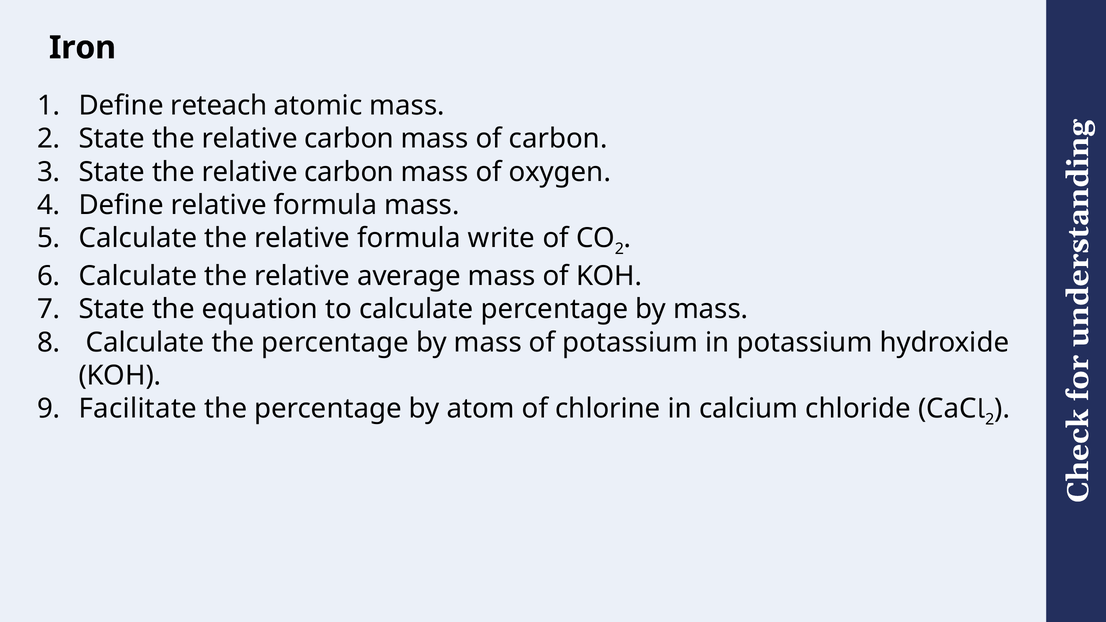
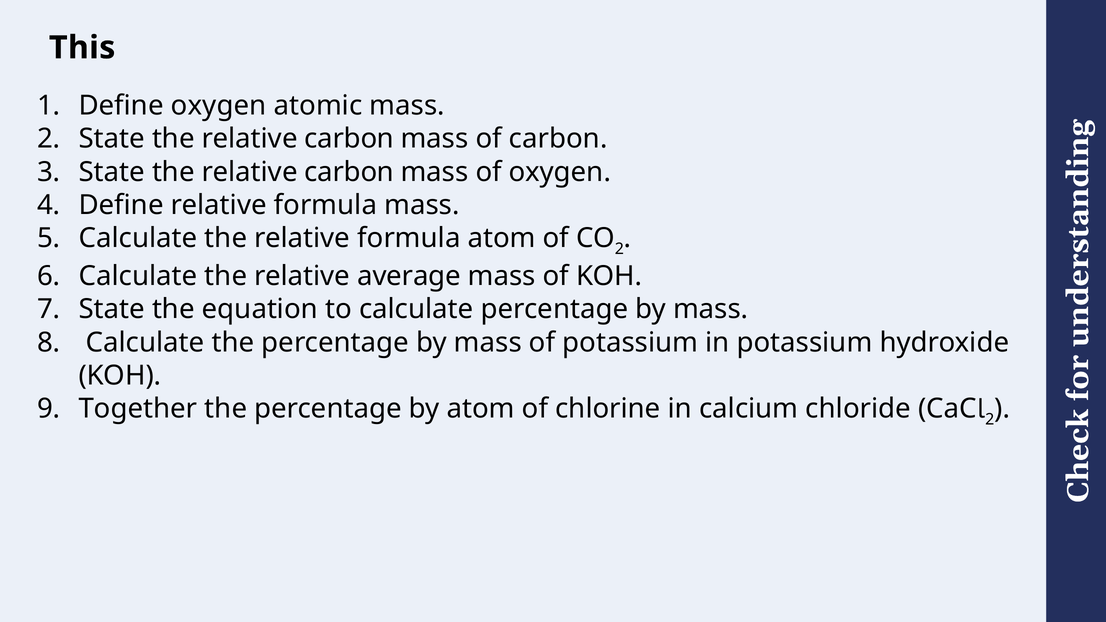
Iron: Iron -> This
Define reteach: reteach -> oxygen
formula write: write -> atom
Facilitate: Facilitate -> Together
